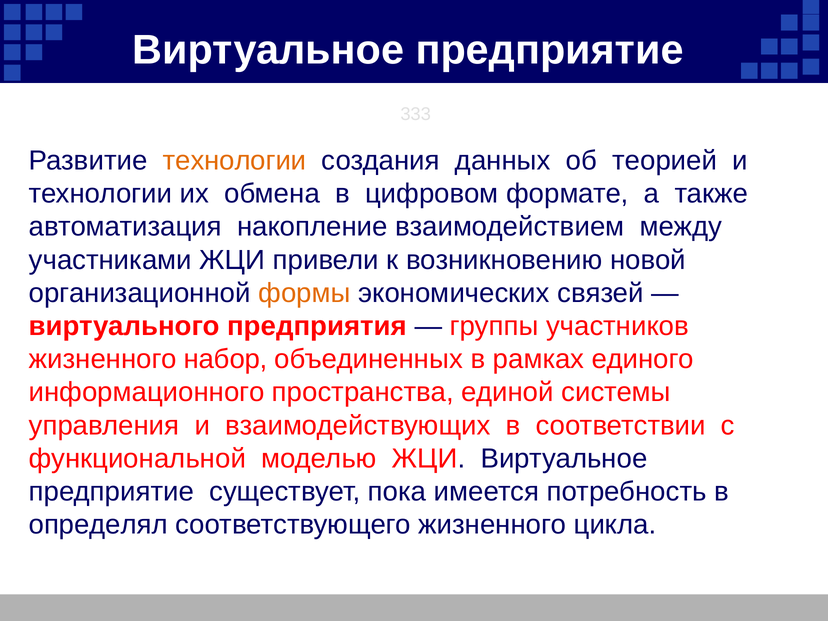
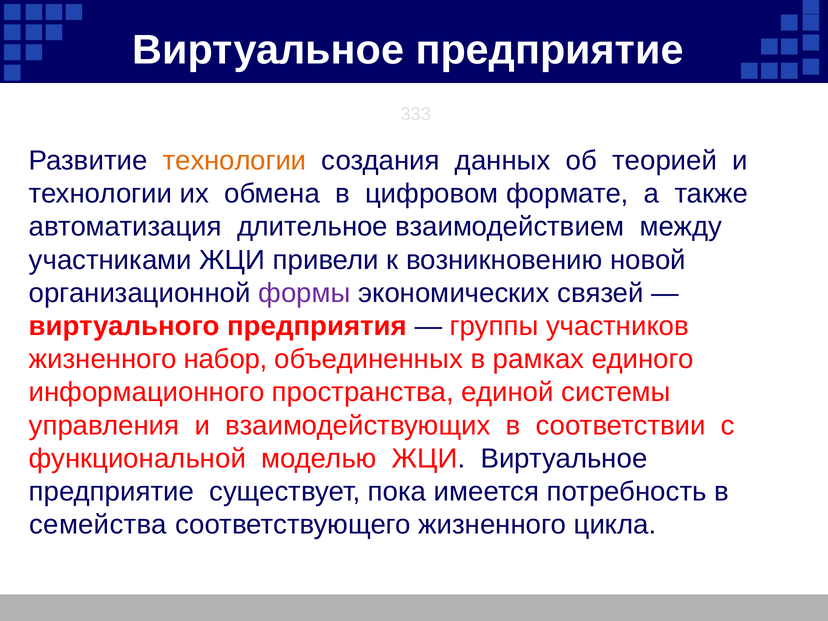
накопление: накопление -> длительное
формы colour: orange -> purple
определял: определял -> семейства
